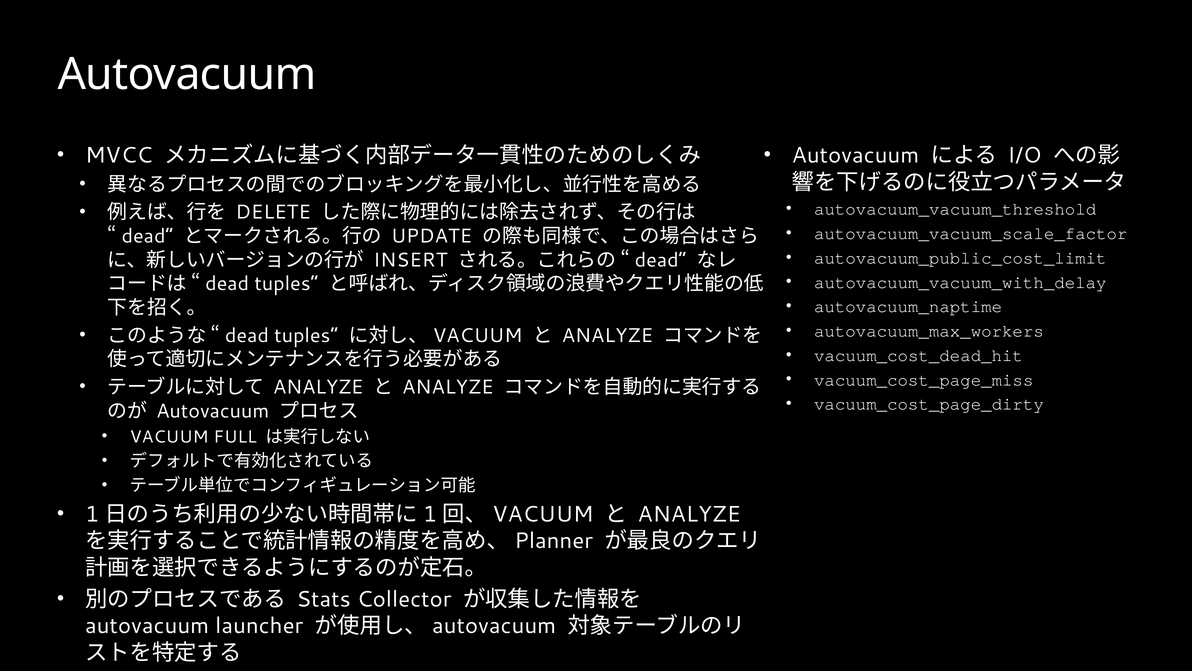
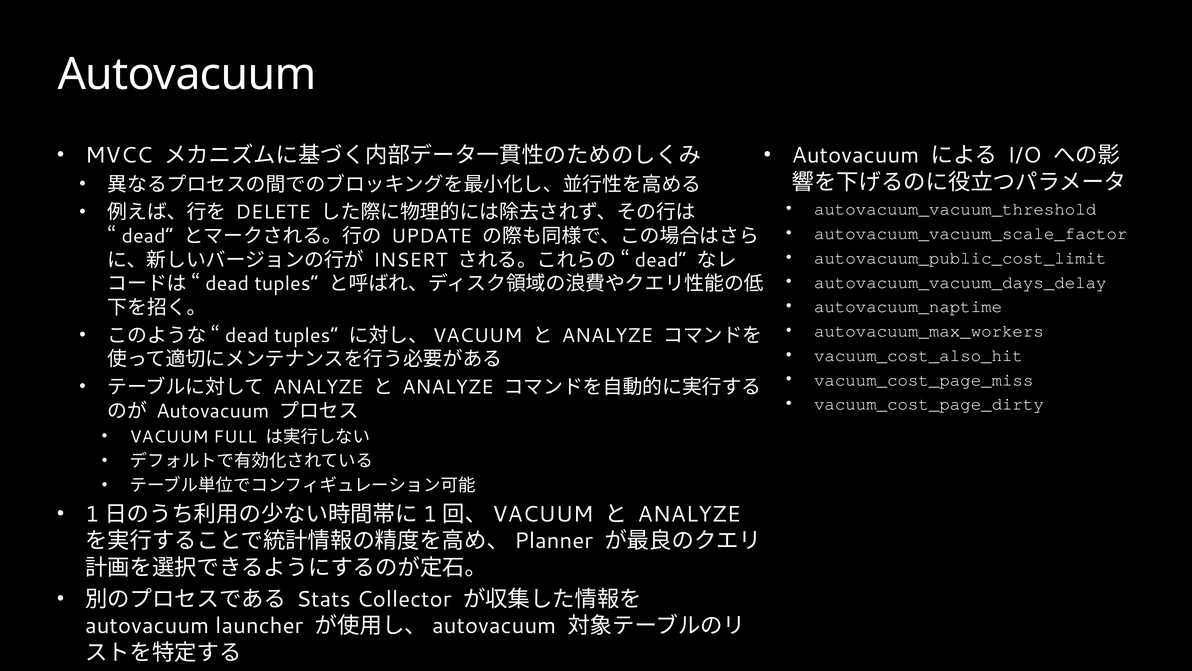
autovacuum_vacuum_with_delay: autovacuum_vacuum_with_delay -> autovacuum_vacuum_days_delay
vacuum_cost_dead_hit: vacuum_cost_dead_hit -> vacuum_cost_also_hit
